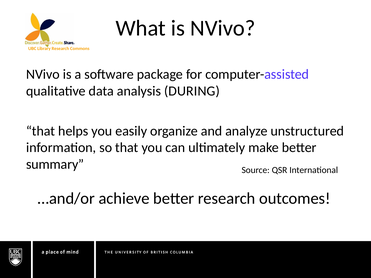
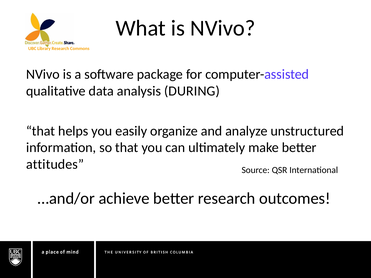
summary: summary -> attitudes
